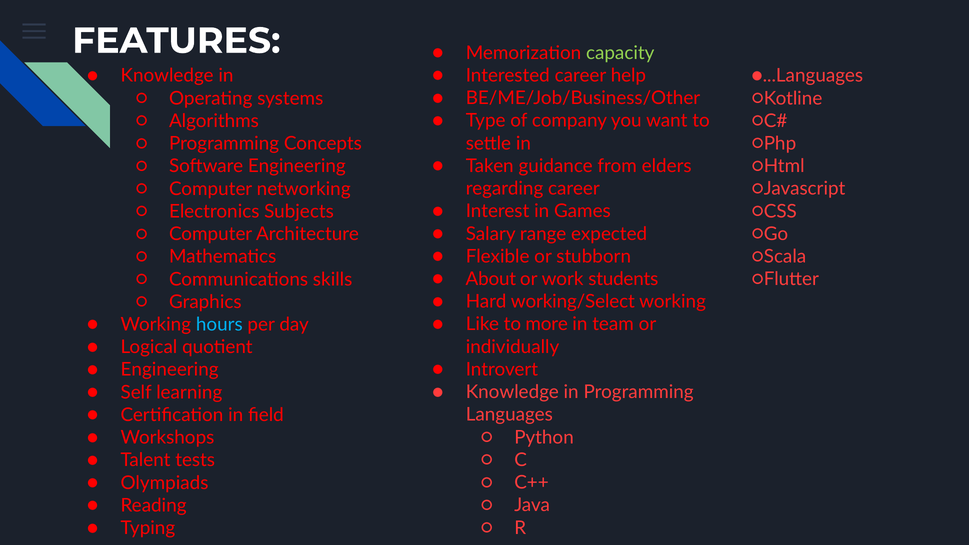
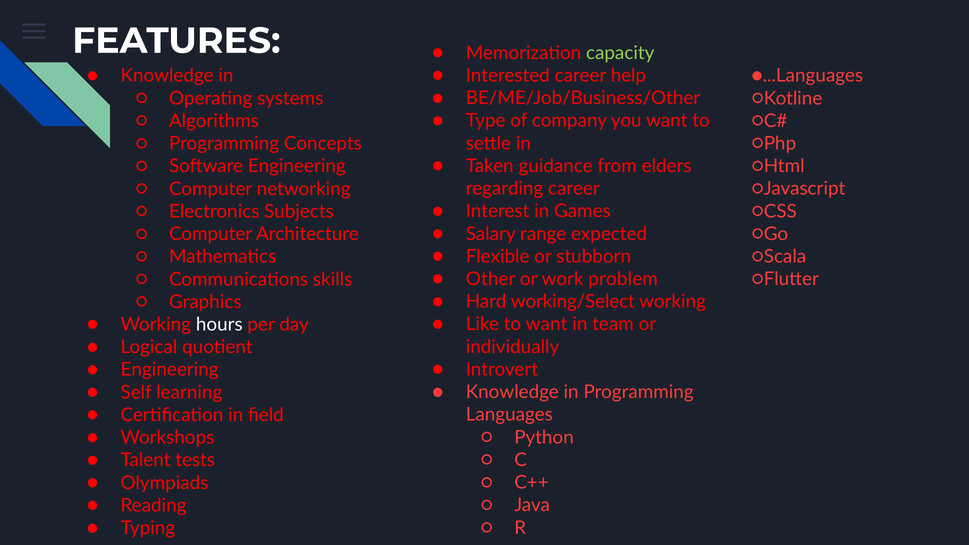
About: About -> Other
students: students -> problem
to more: more -> want
hours colour: light blue -> white
